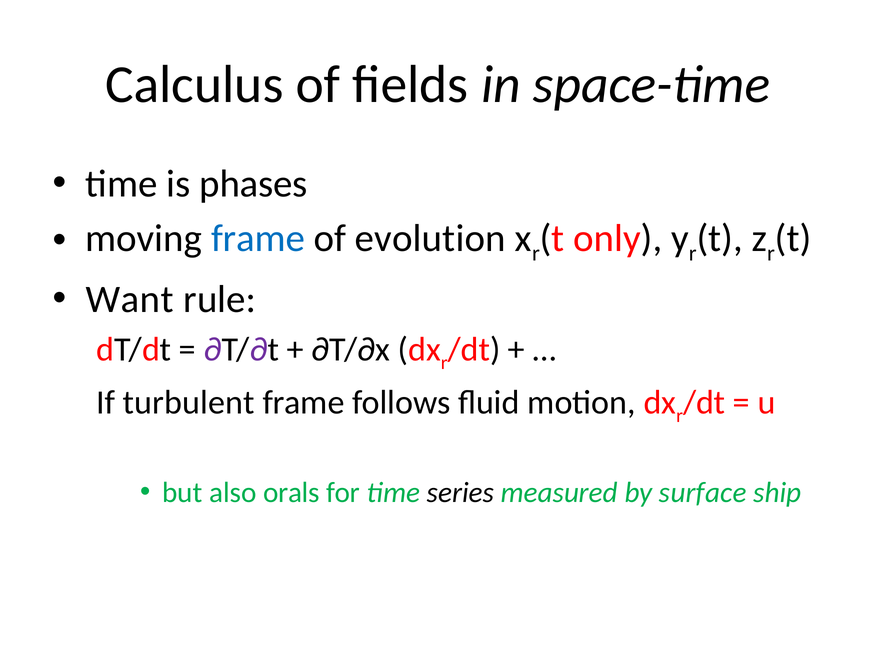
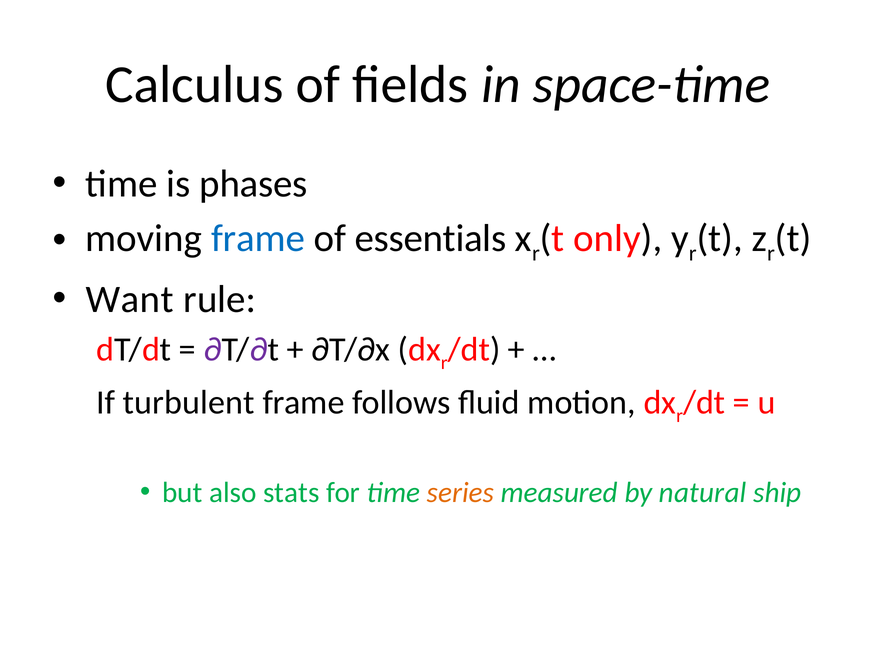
evolution: evolution -> essentials
orals: orals -> stats
series colour: black -> orange
surface: surface -> natural
